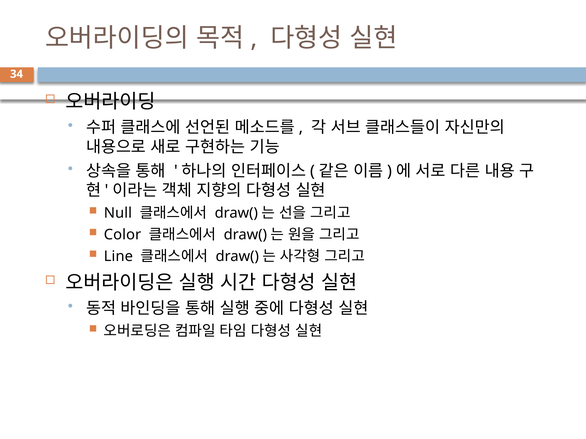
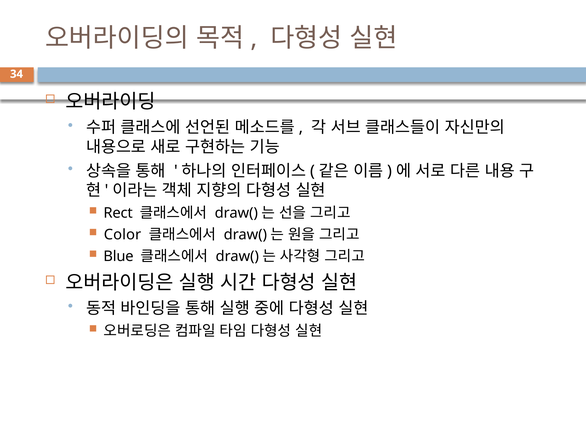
Null: Null -> Rect
Line: Line -> Blue
